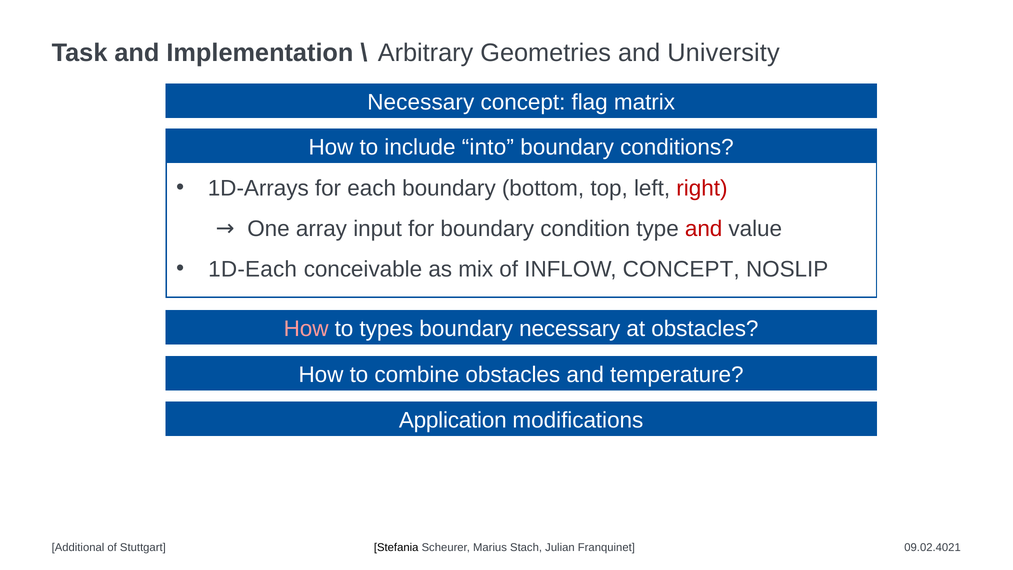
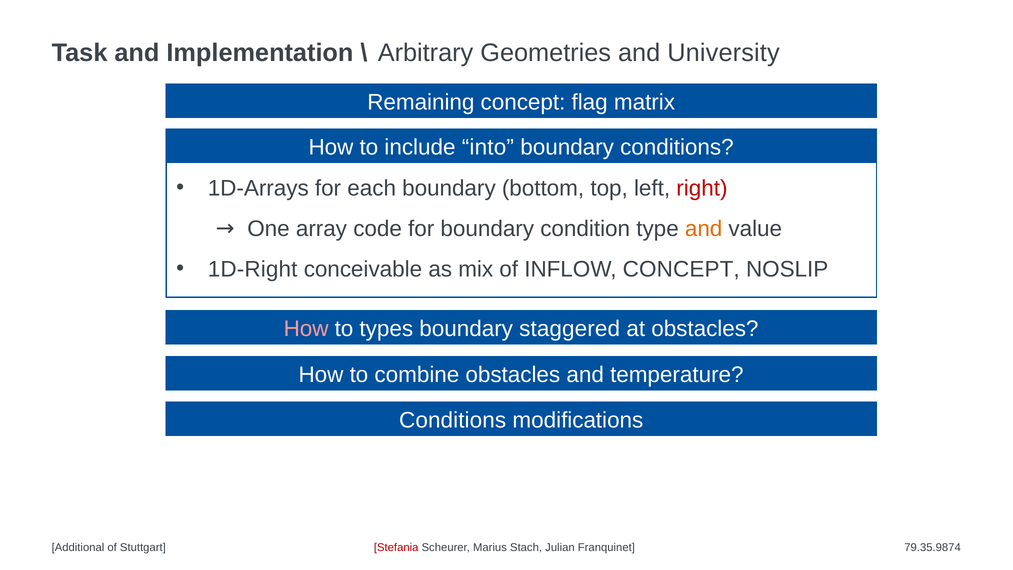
Necessary at (421, 102): Necessary -> Remaining
input: input -> code
and at (704, 229) colour: red -> orange
1D-Each: 1D-Each -> 1D-Right
boundary necessary: necessary -> staggered
Application at (453, 420): Application -> Conditions
Stefania colour: black -> red
09.02.4021: 09.02.4021 -> 79.35.9874
